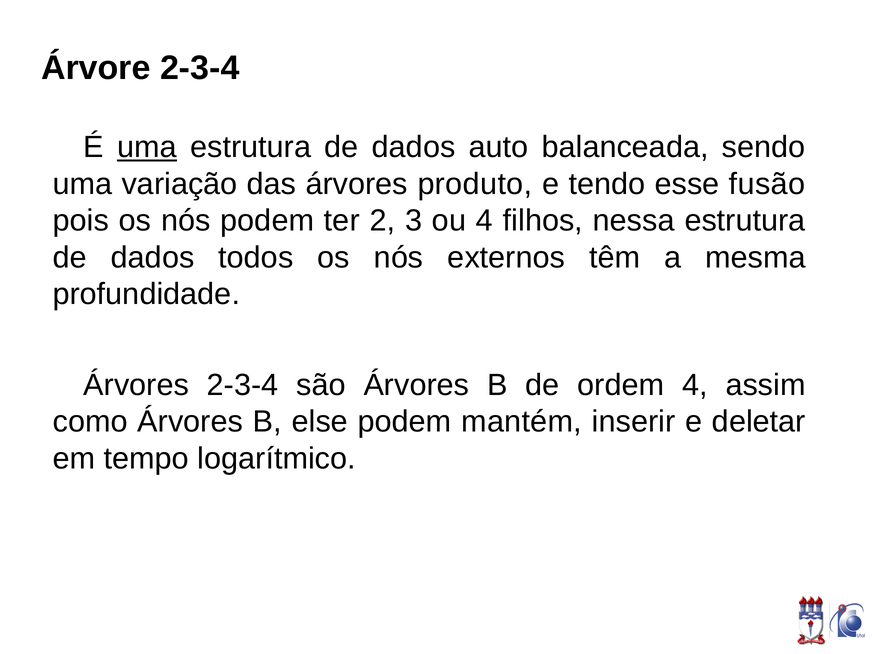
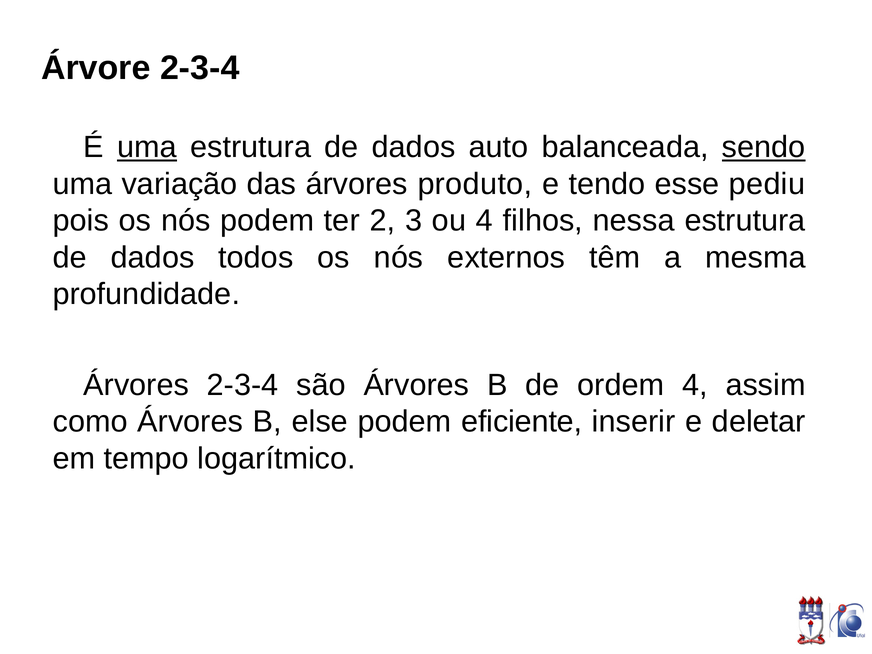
sendo underline: none -> present
fusão: fusão -> pediu
mantém: mantém -> eficiente
